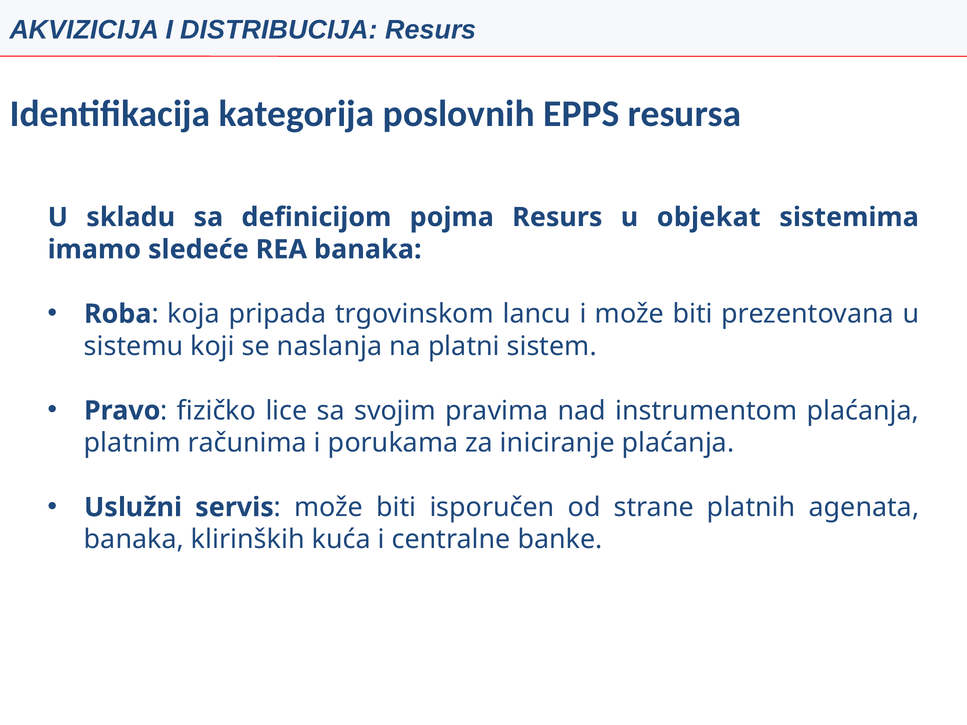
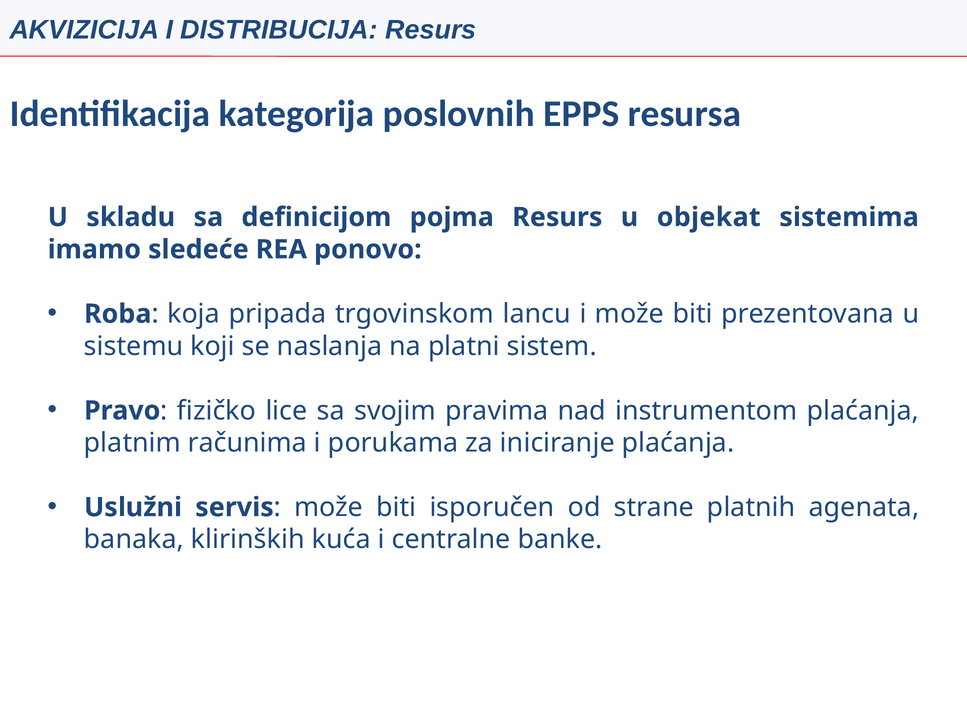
REA banaka: banaka -> ponovo
